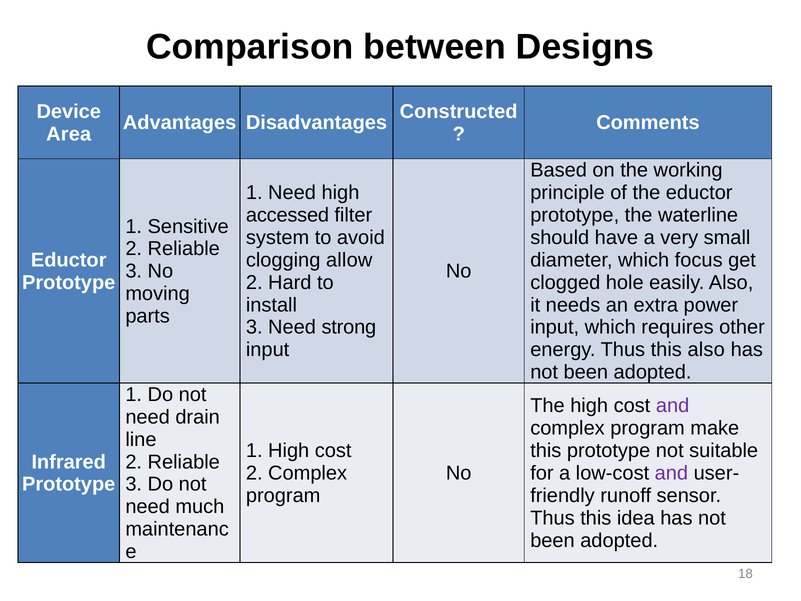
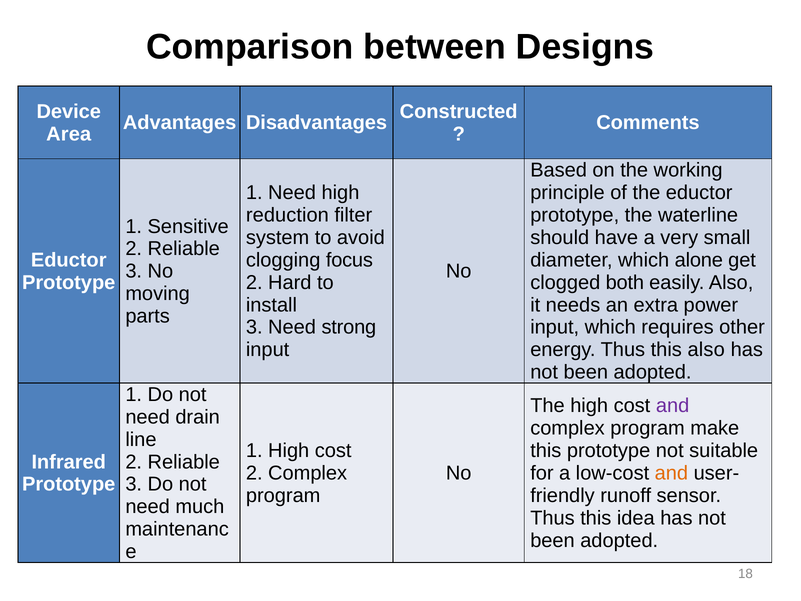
accessed: accessed -> reduction
allow: allow -> focus
focus: focus -> alone
hole: hole -> both
and at (671, 473) colour: purple -> orange
